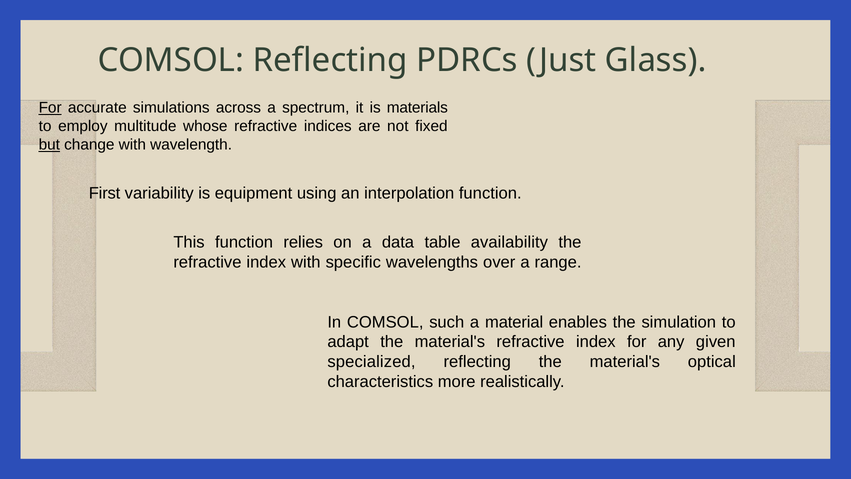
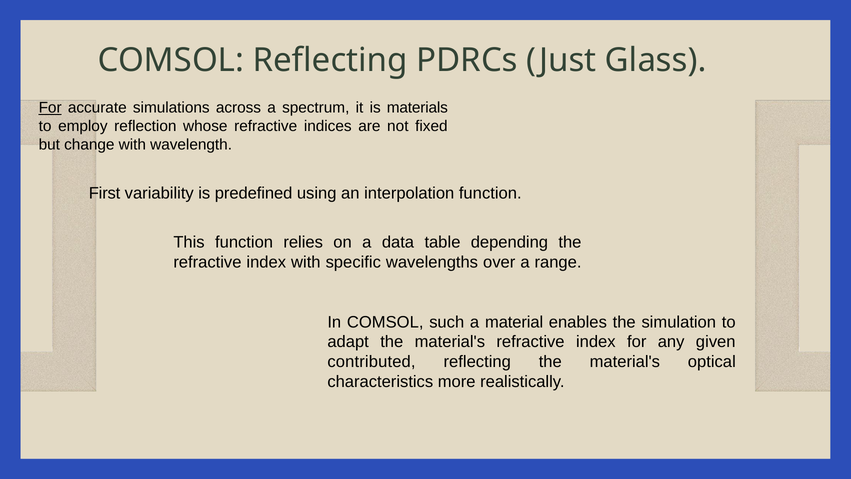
multitude: multitude -> reflection
but underline: present -> none
equipment: equipment -> predefined
availability: availability -> depending
specialized: specialized -> contributed
